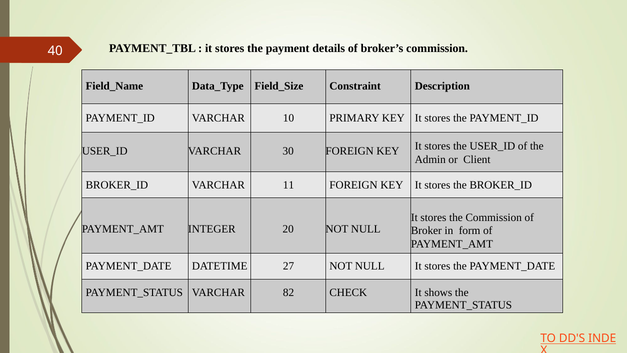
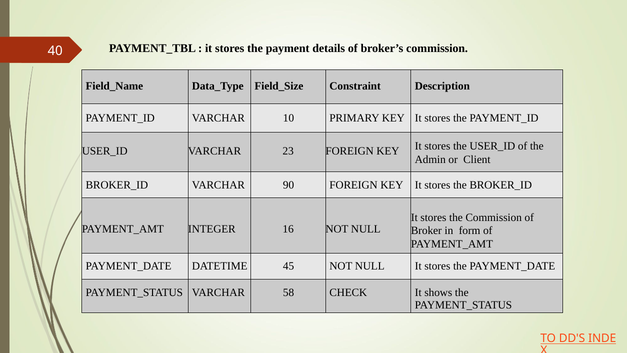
30: 30 -> 23
11: 11 -> 90
20: 20 -> 16
27: 27 -> 45
82: 82 -> 58
